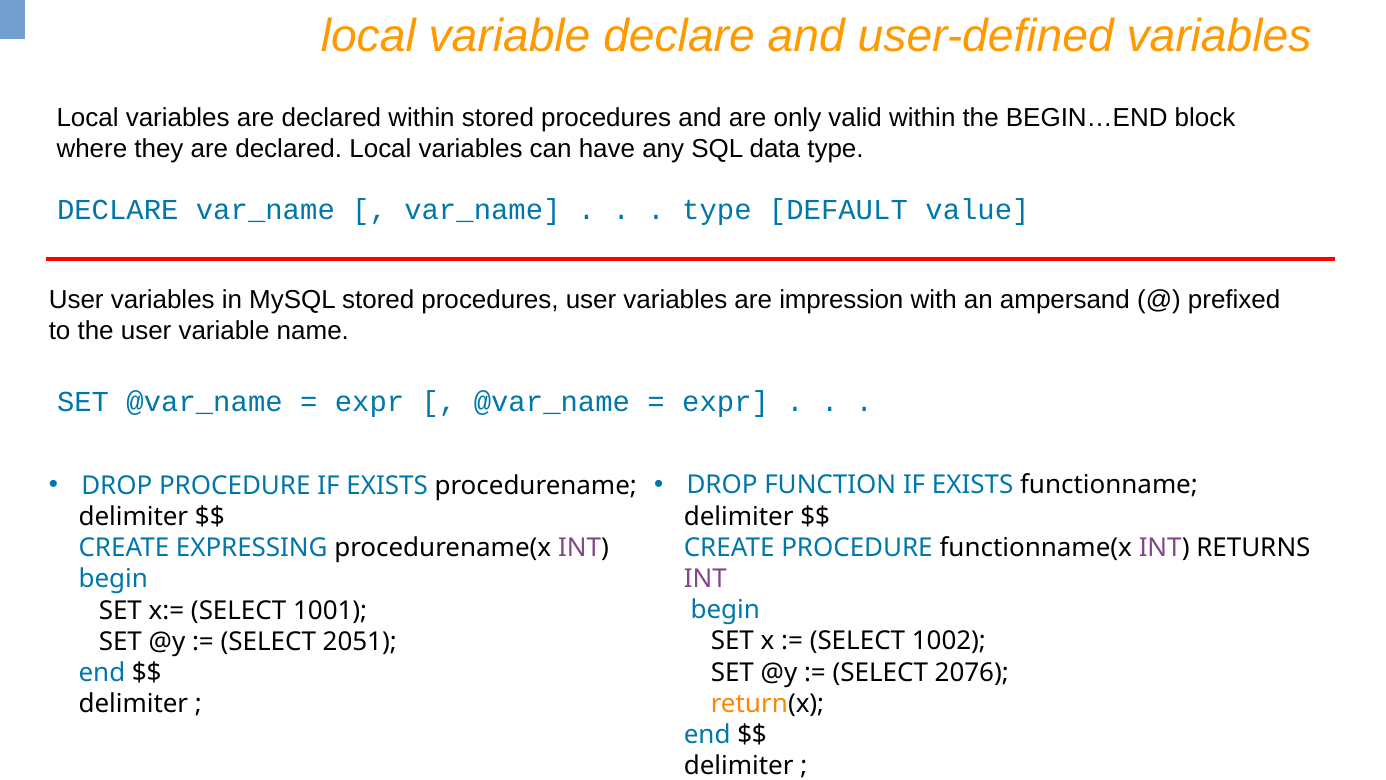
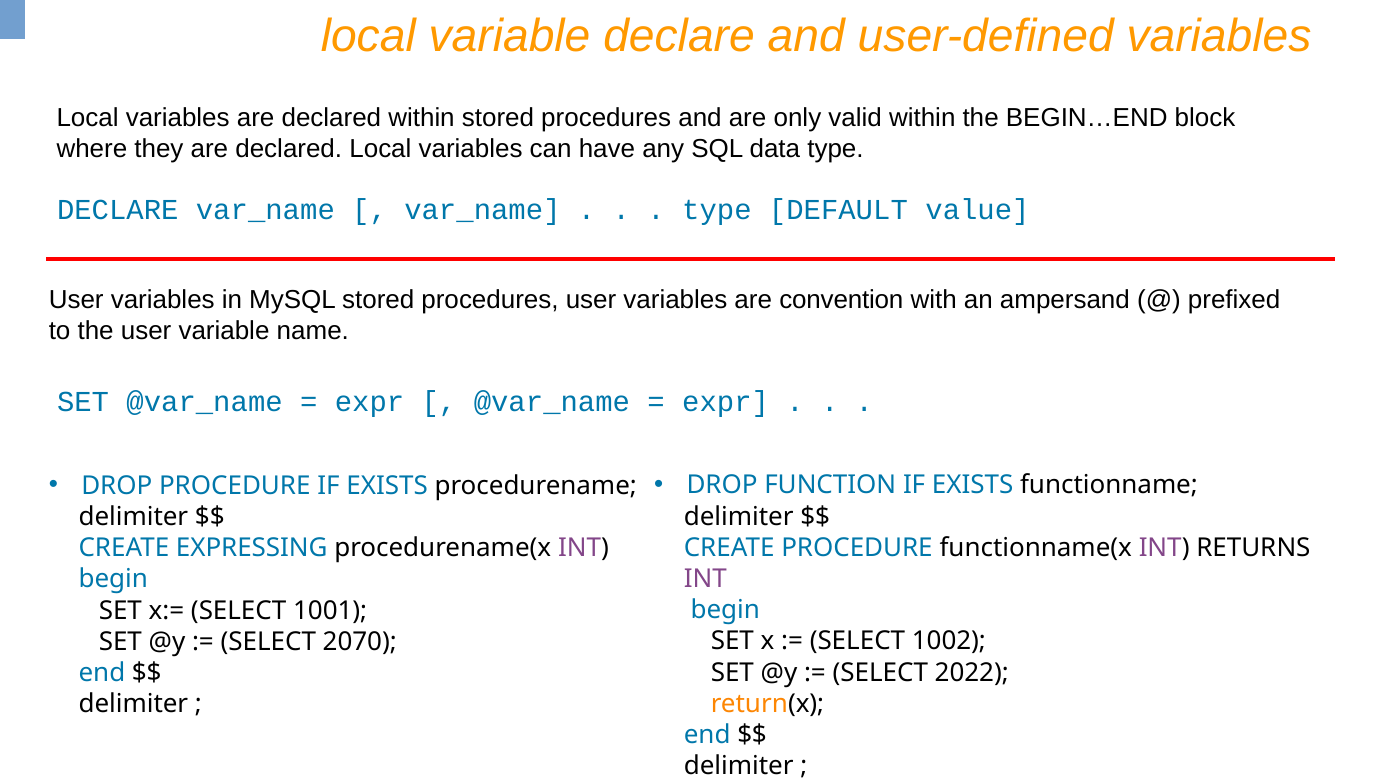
impression: impression -> convention
2051: 2051 -> 2070
2076: 2076 -> 2022
